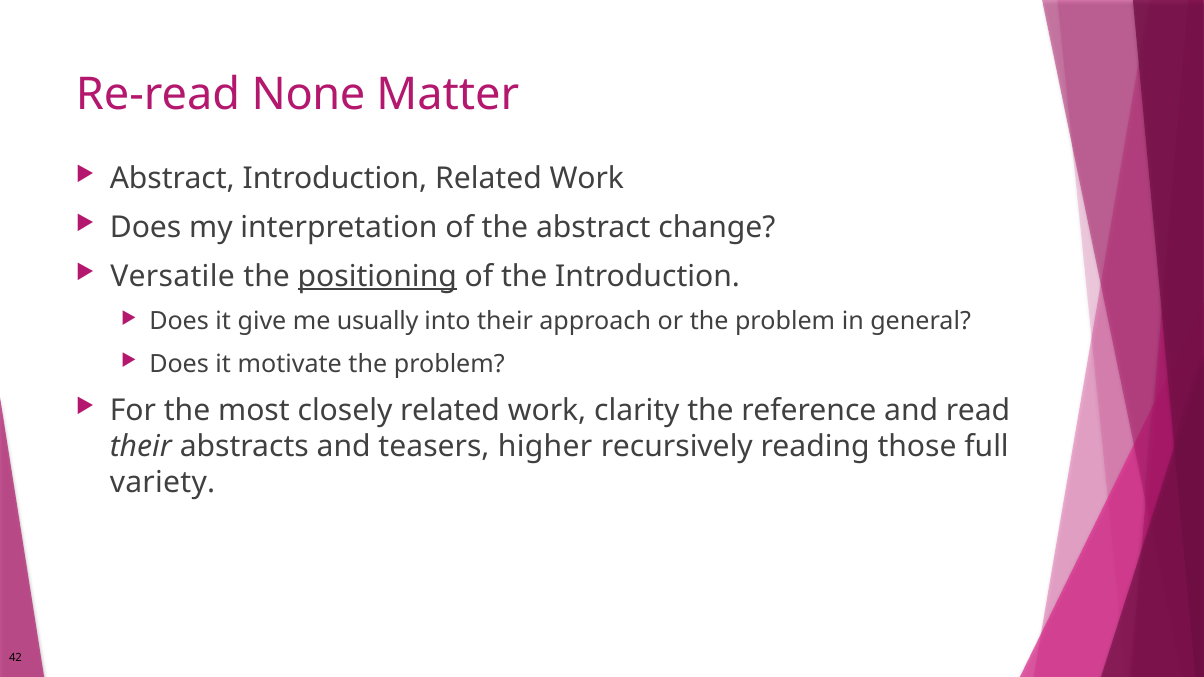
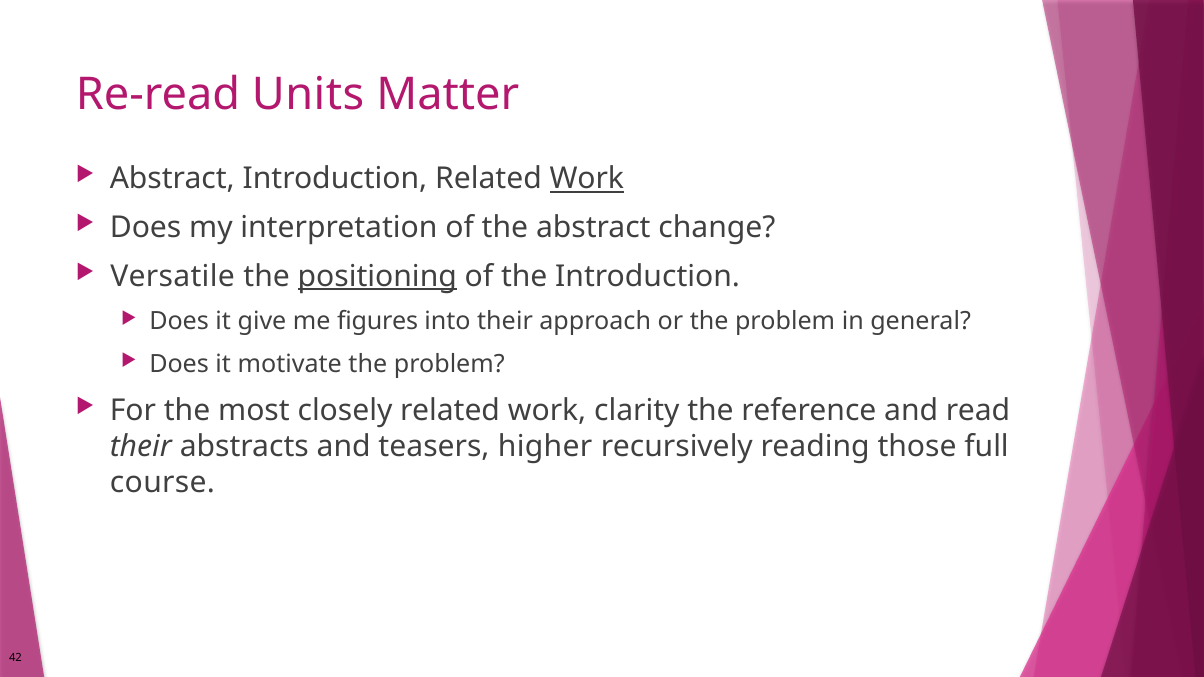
None: None -> Units
Work at (587, 179) underline: none -> present
usually: usually -> figures
variety: variety -> course
